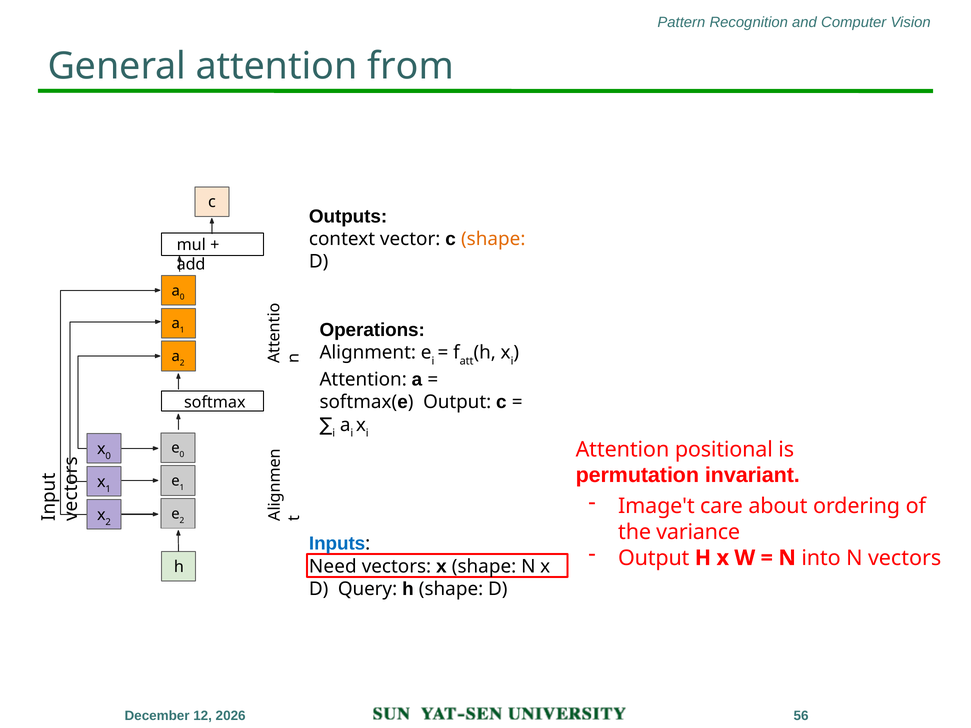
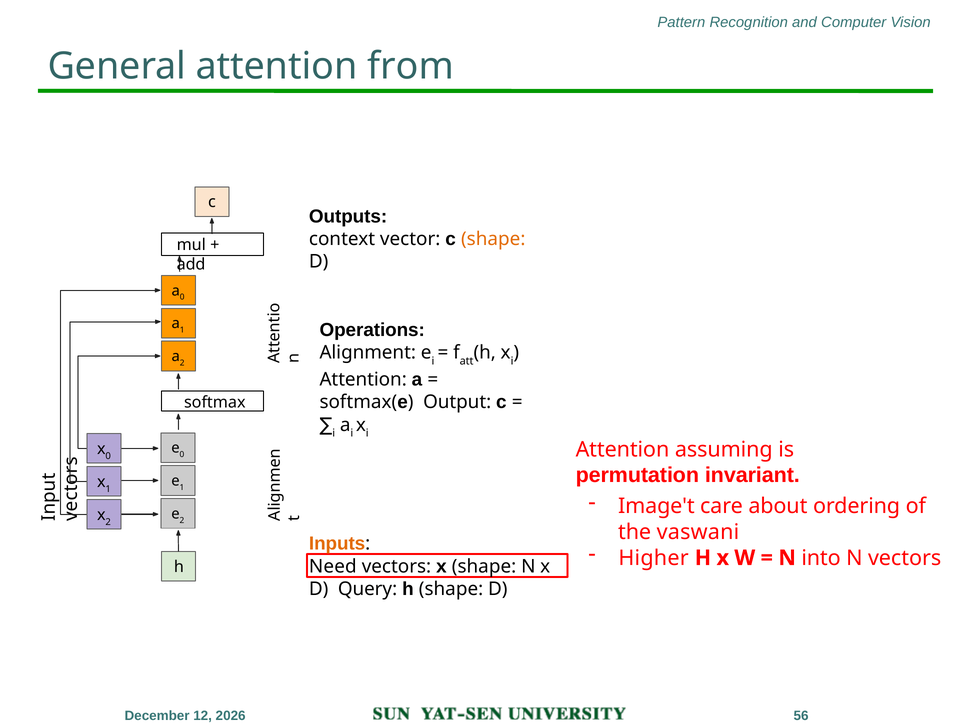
positional: positional -> assuming
variance: variance -> vaswani
Inputs colour: blue -> orange
Output at (654, 558): Output -> Higher
